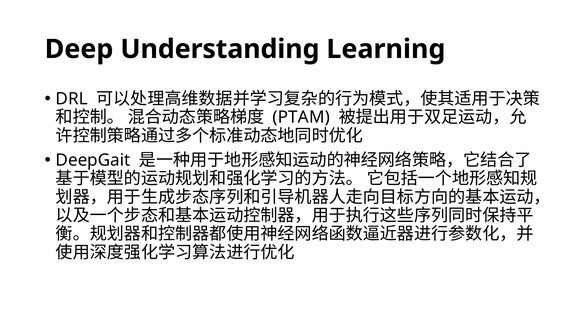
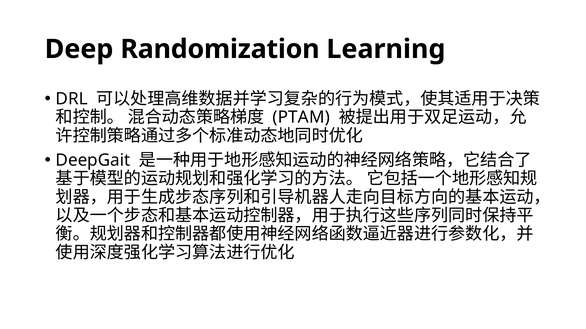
Understanding: Understanding -> Randomization
